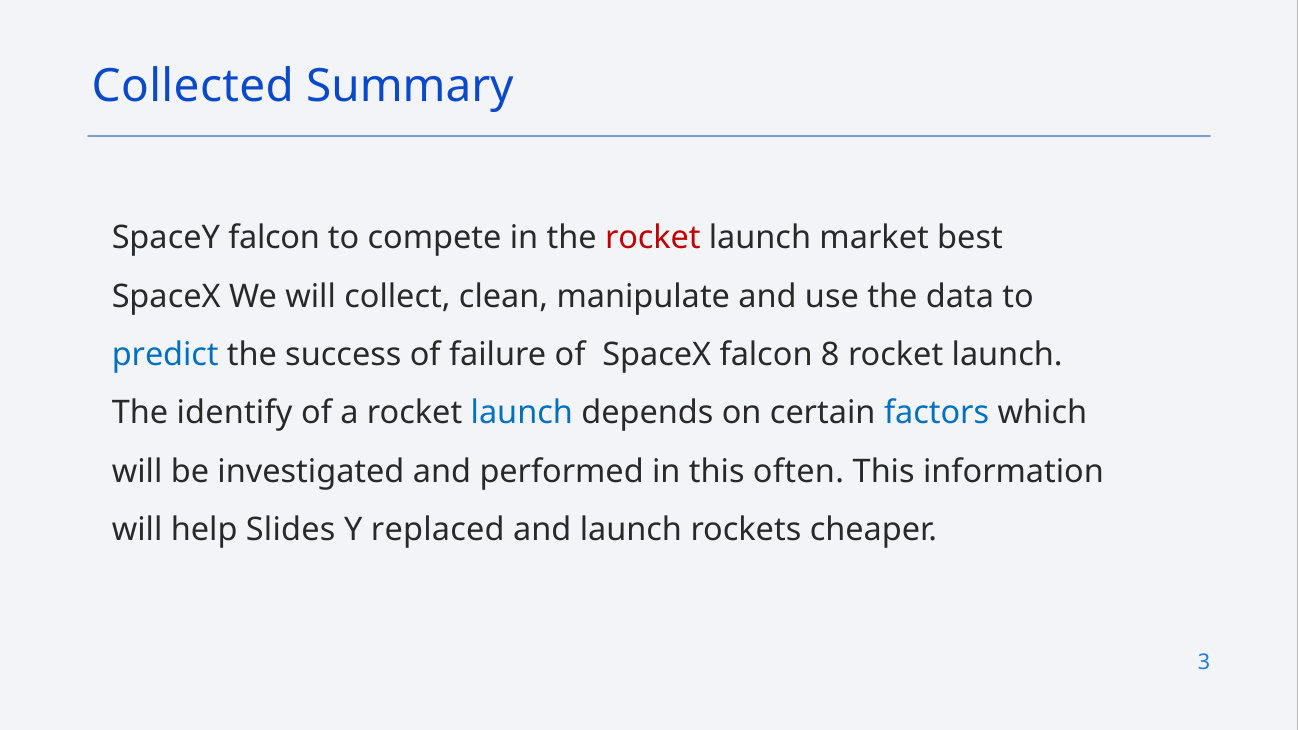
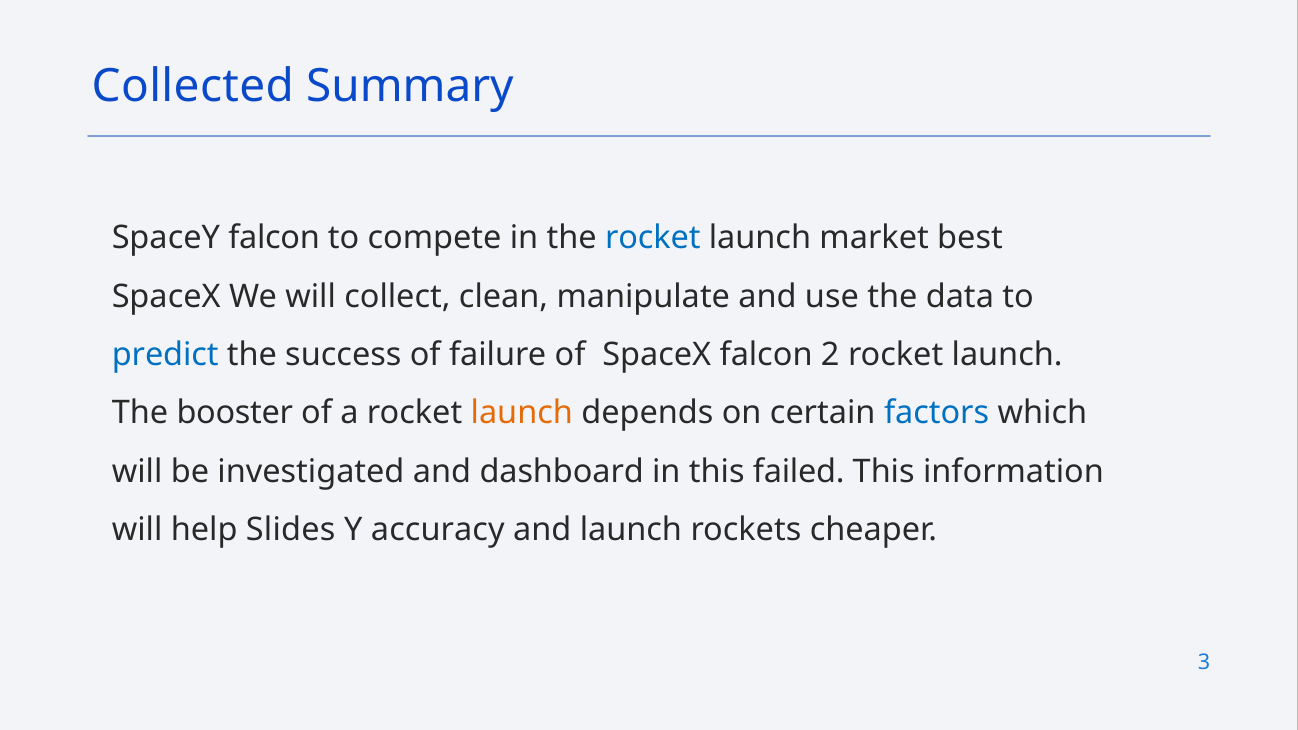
rocket at (653, 238) colour: red -> blue
8: 8 -> 2
identify: identify -> booster
launch at (522, 413) colour: blue -> orange
performed: performed -> dashboard
often: often -> failed
replaced: replaced -> accuracy
